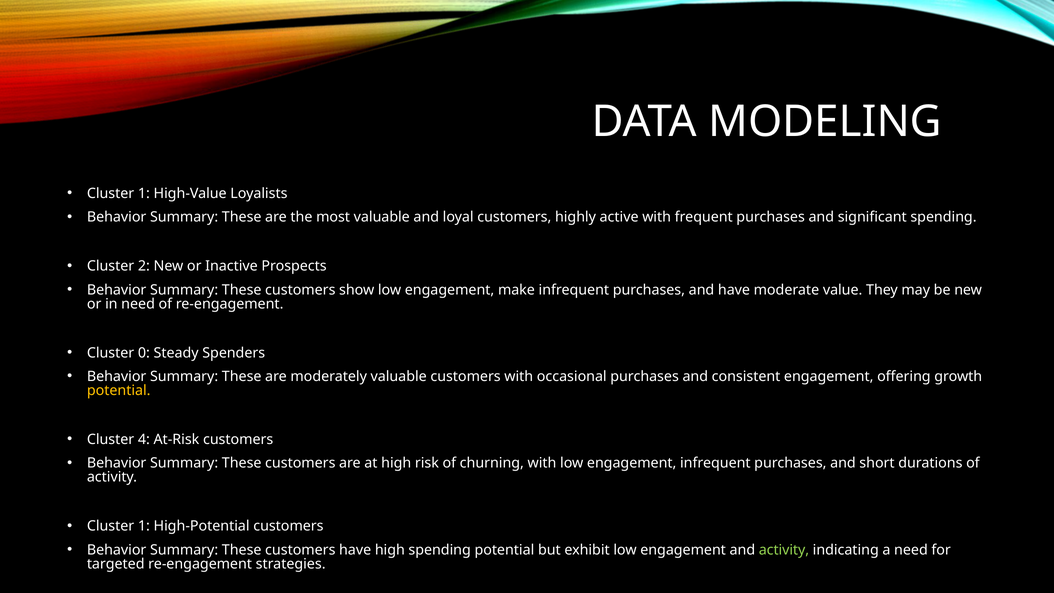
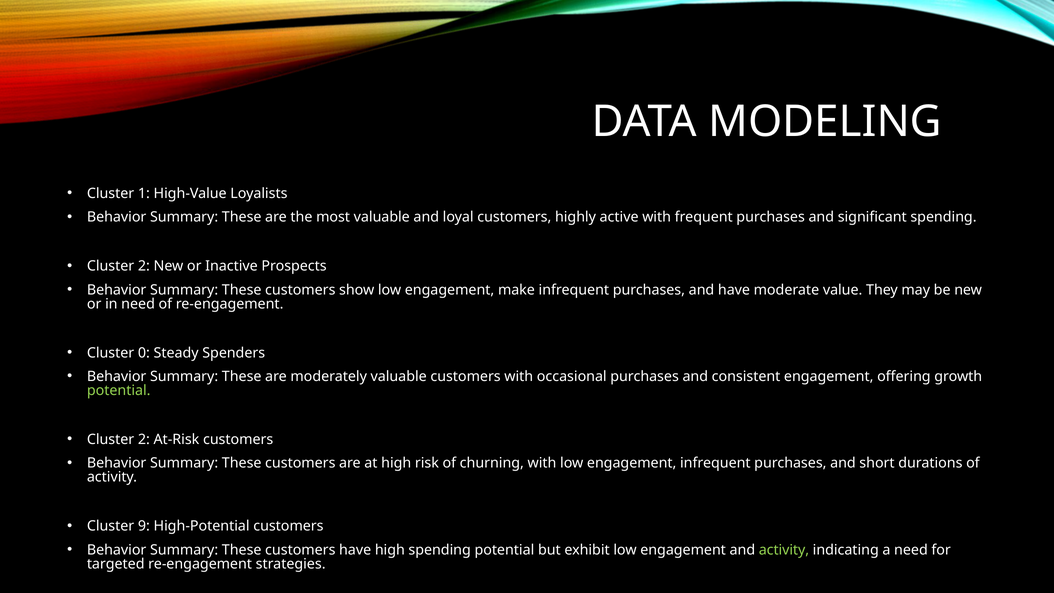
potential at (119, 390) colour: yellow -> light green
4 at (144, 439): 4 -> 2
1 at (144, 526): 1 -> 9
